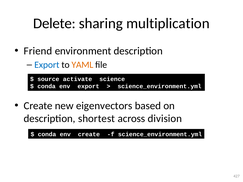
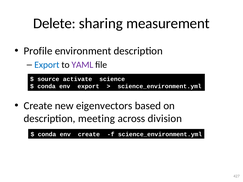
multiplication: multiplication -> measurement
Friend: Friend -> Profile
YAML colour: orange -> purple
shortest: shortest -> meeting
